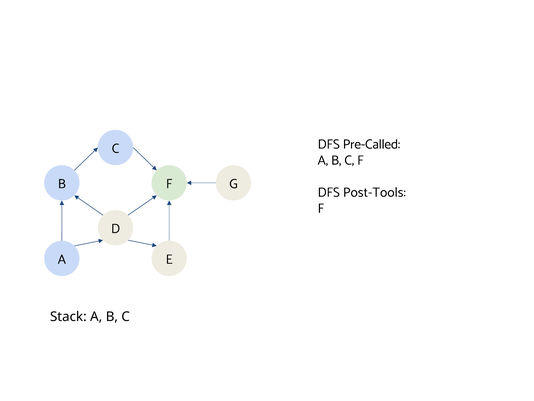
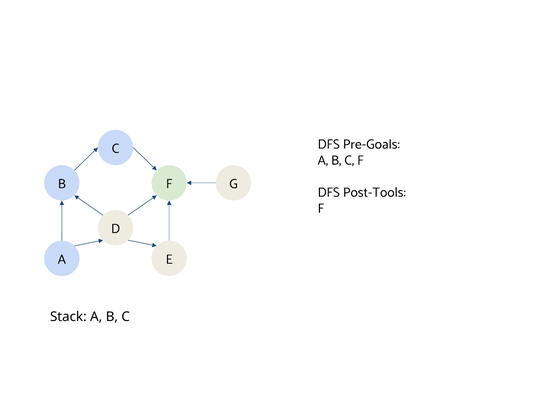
Pre-Called: Pre-Called -> Pre-Goals
